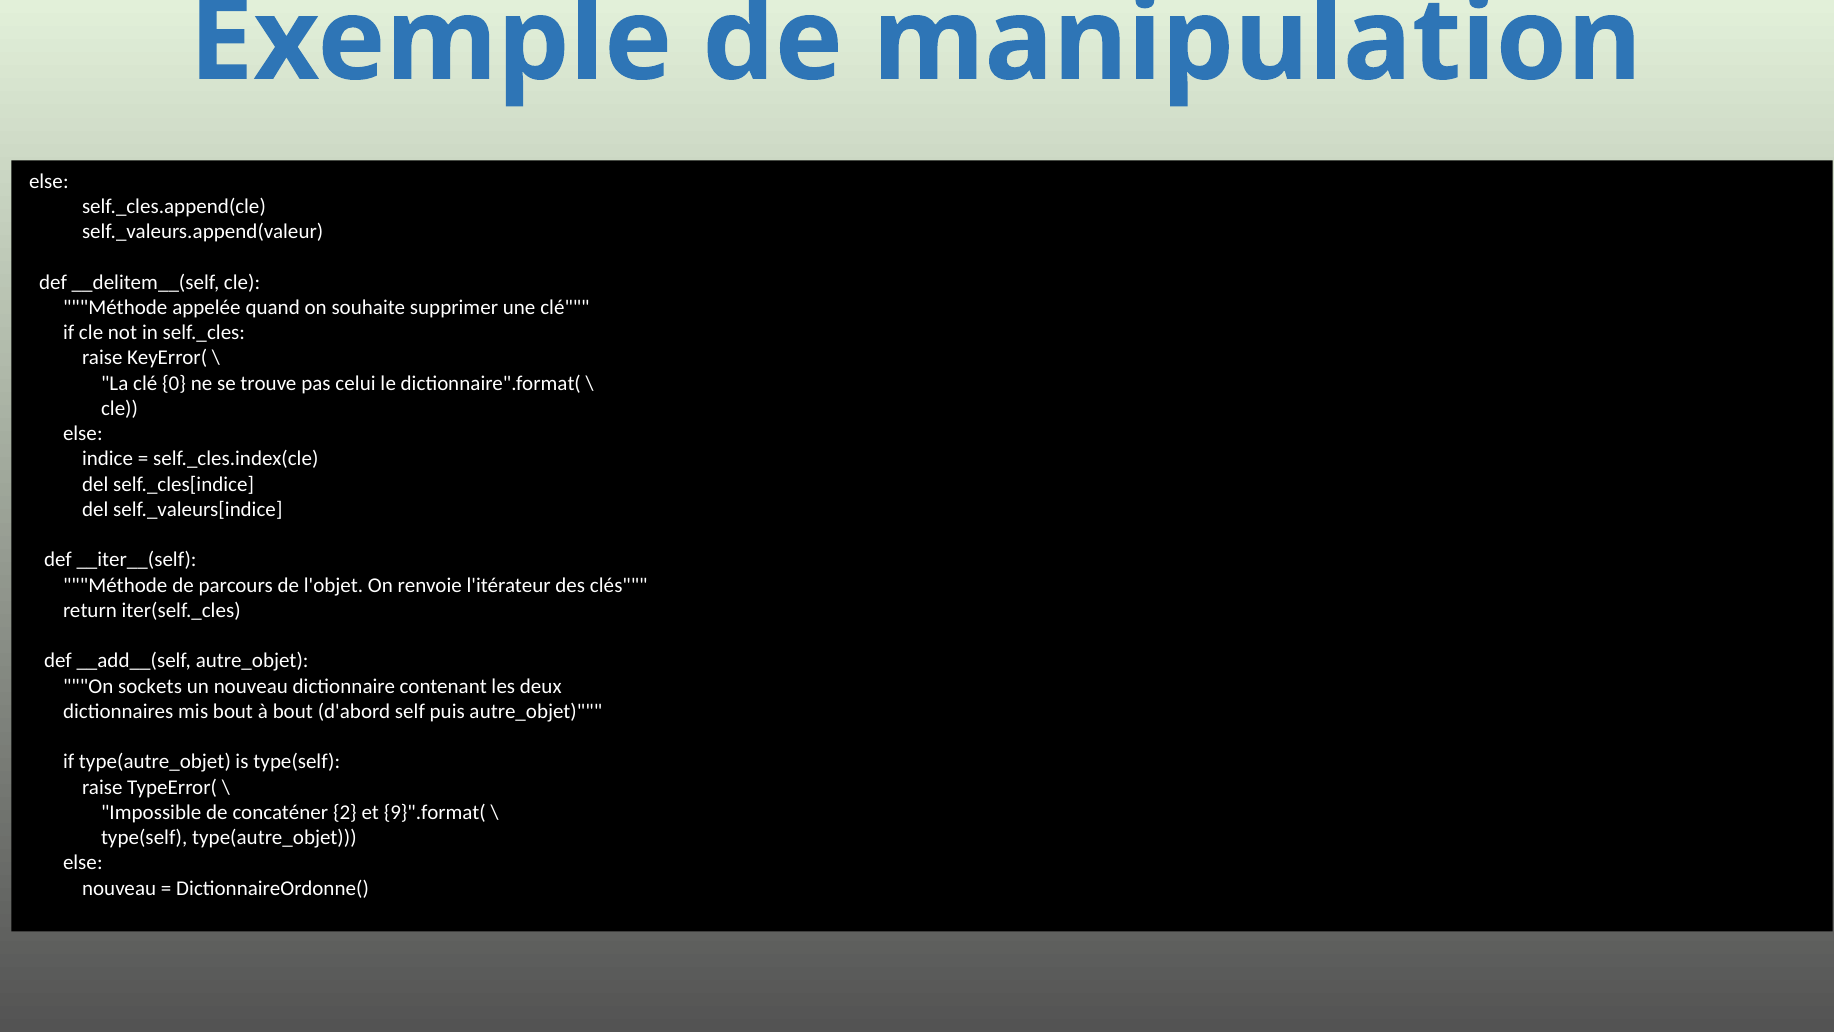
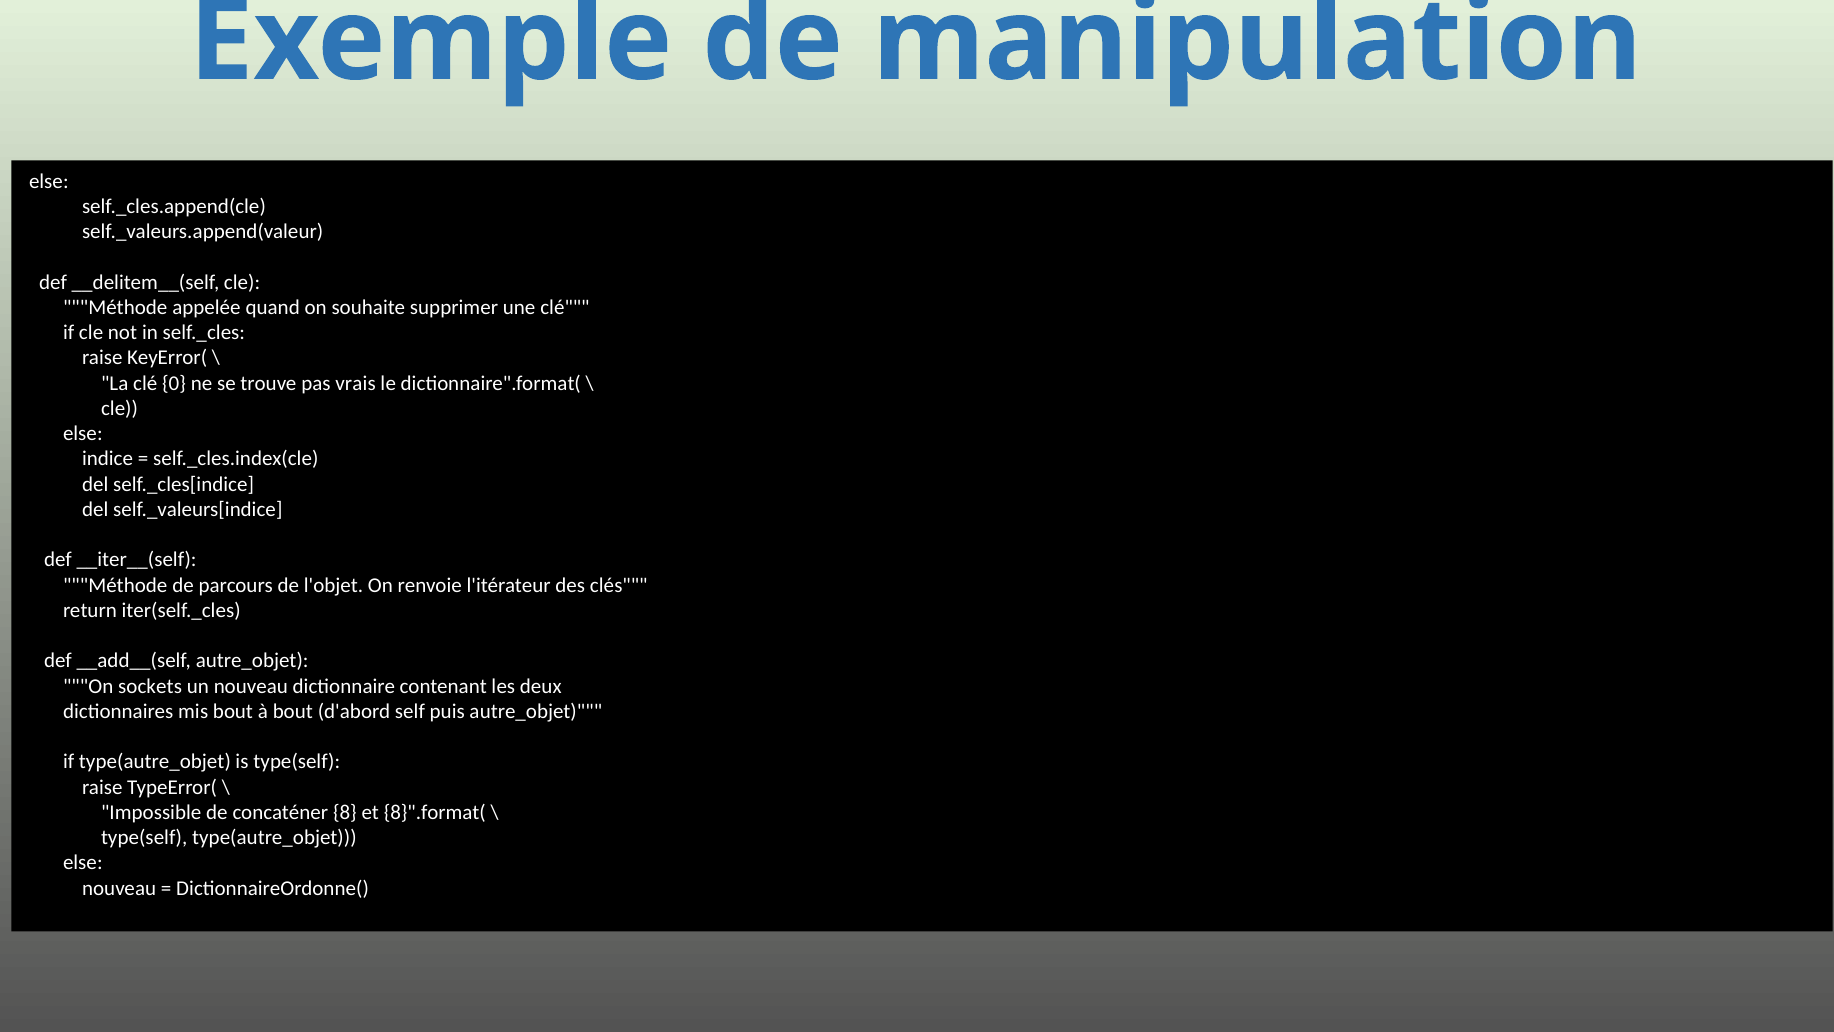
celui: celui -> vrais
2: 2 -> 8
9}".format(: 9}".format( -> 8}".format(
